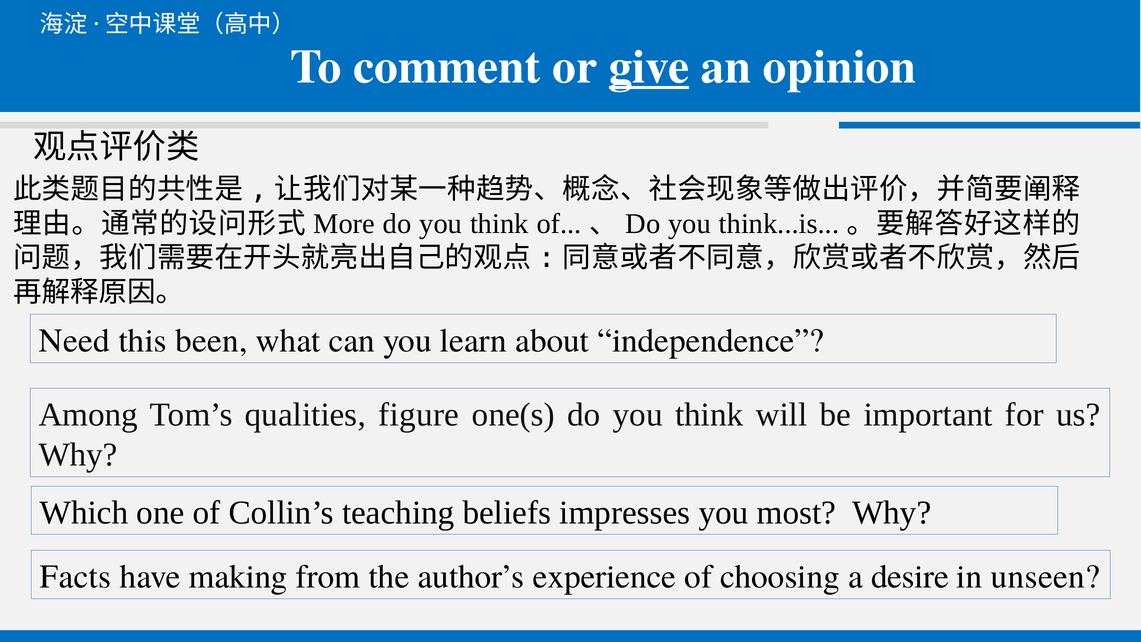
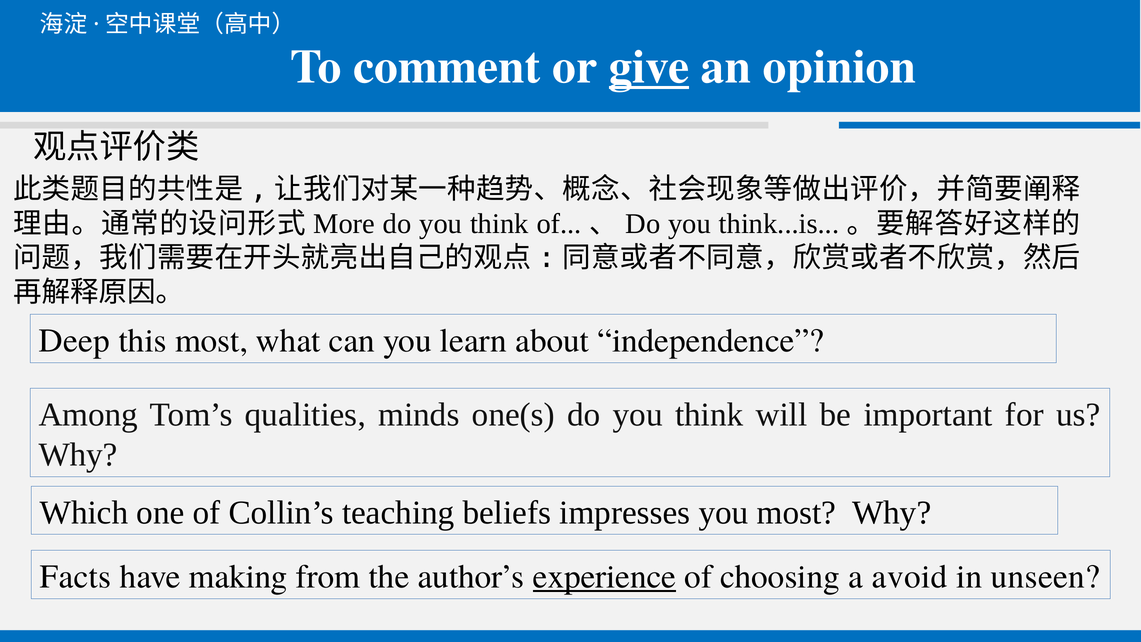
Need: Need -> Deep
this been: been -> most
figure: figure -> minds
experience underline: none -> present
desire: desire -> avoid
